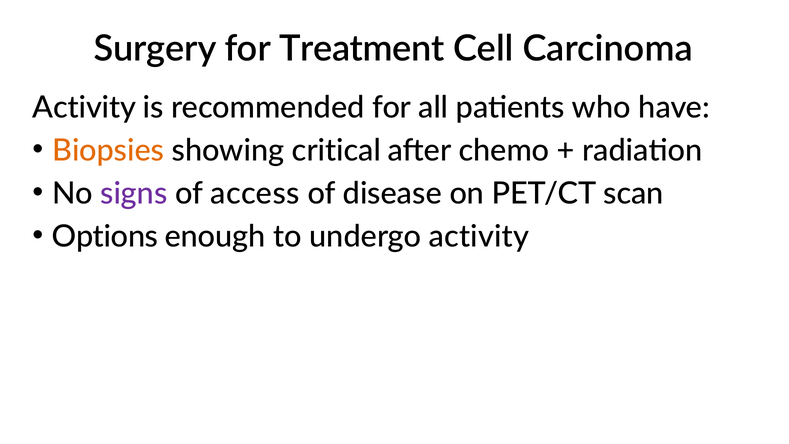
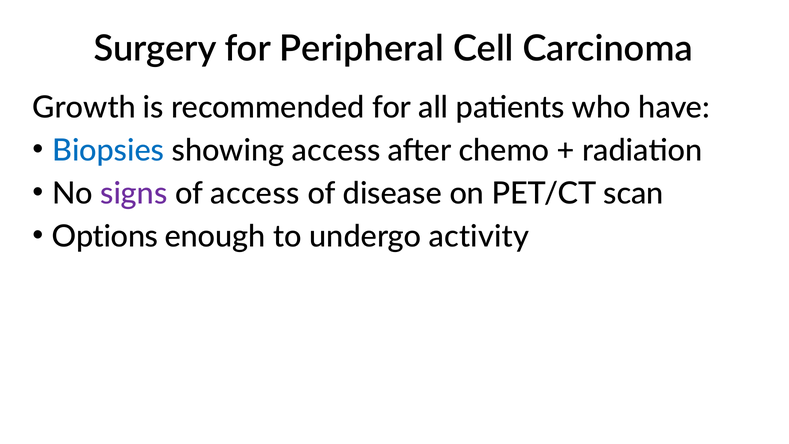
Treatment: Treatment -> Peripheral
Activity at (84, 107): Activity -> Growth
Biopsies colour: orange -> blue
showing critical: critical -> access
